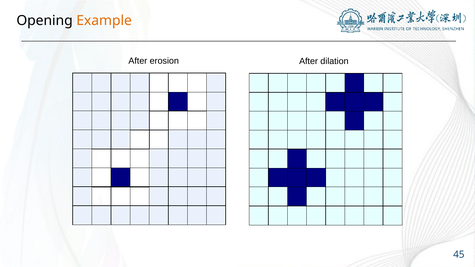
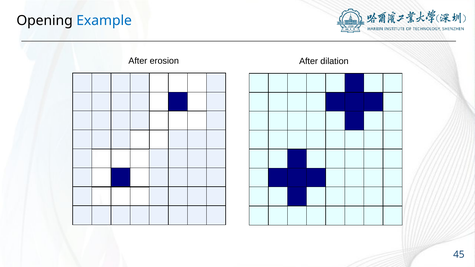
Example colour: orange -> blue
